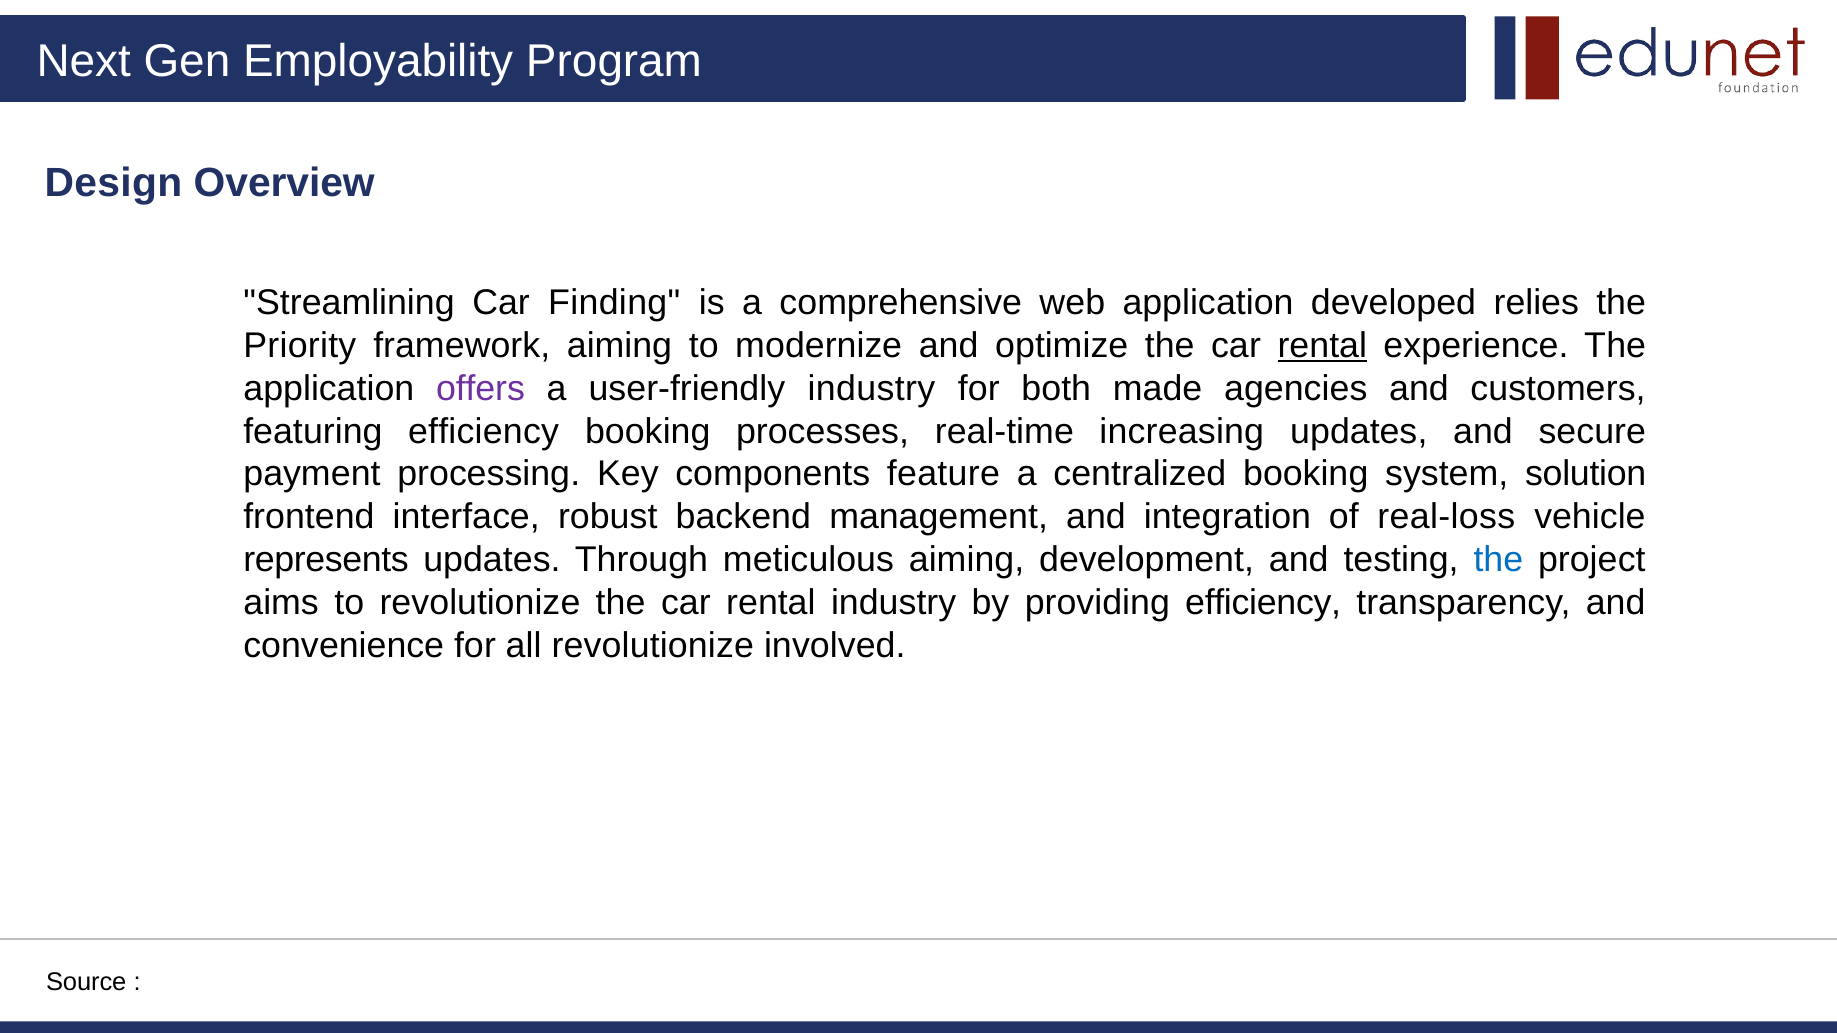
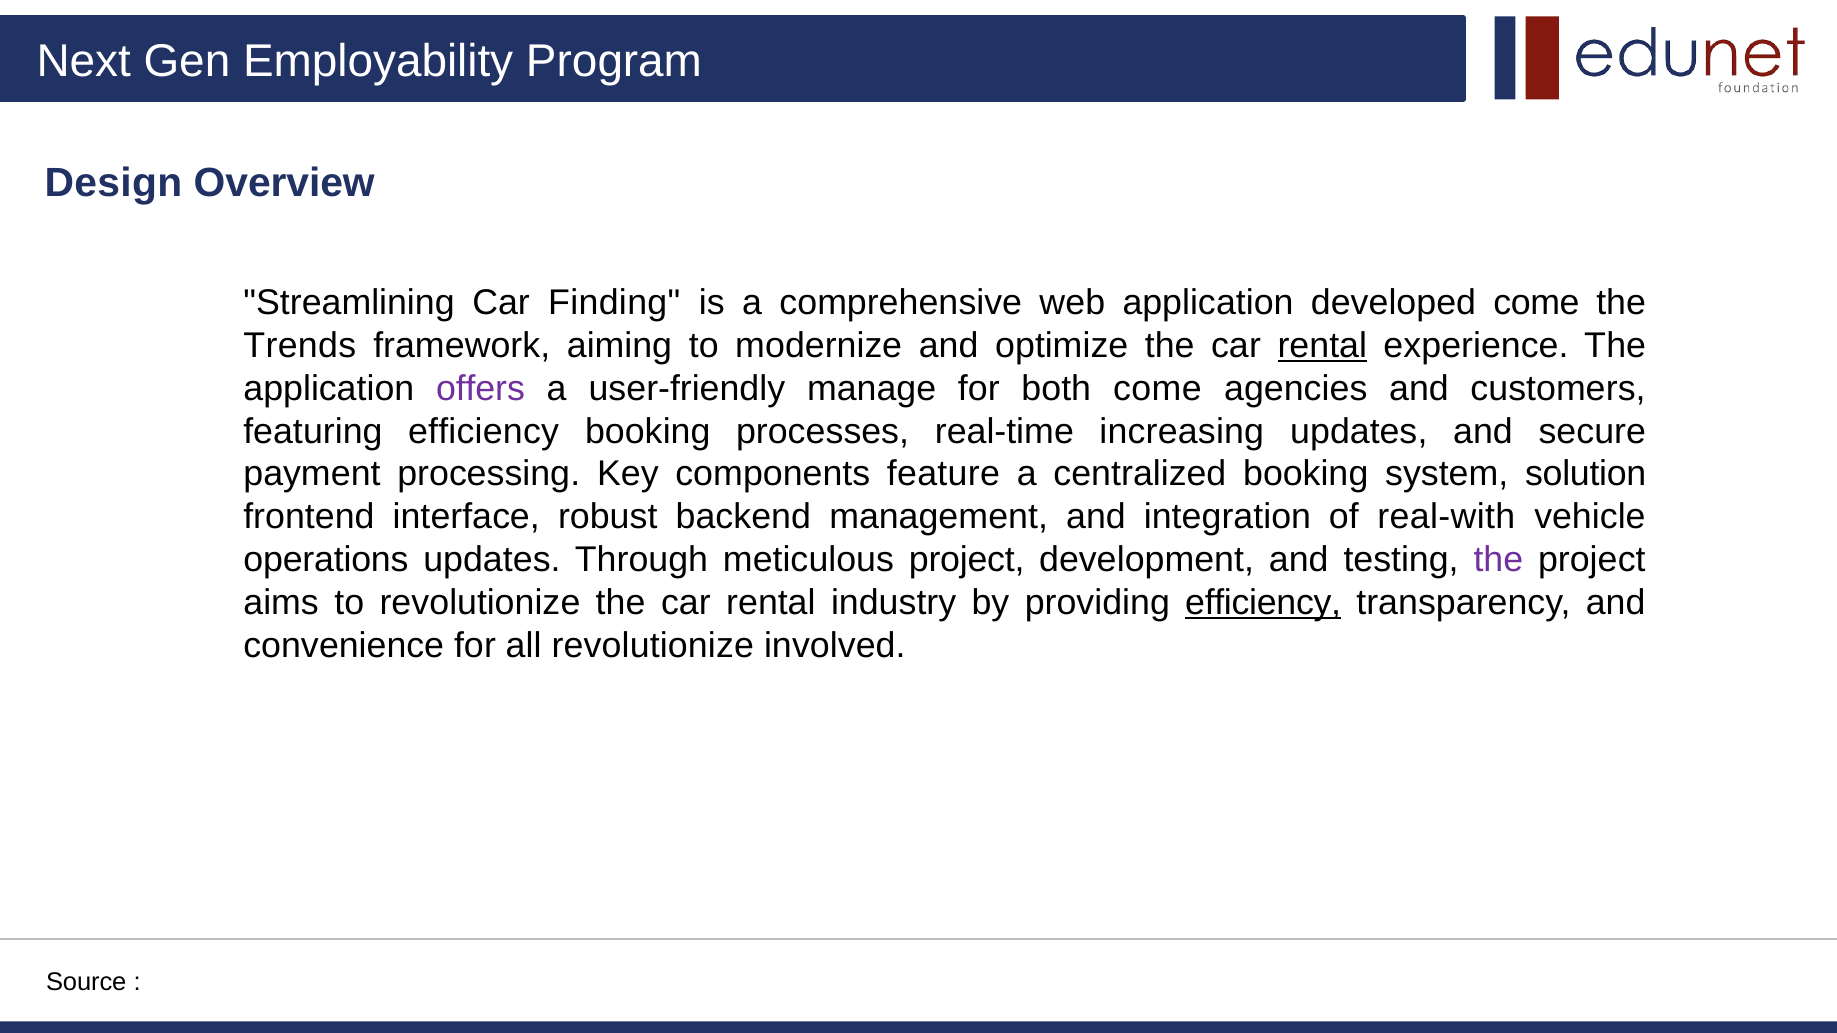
developed relies: relies -> come
Priority: Priority -> Trends
user-friendly industry: industry -> manage
both made: made -> come
real-loss: real-loss -> real-with
represents: represents -> operations
meticulous aiming: aiming -> project
the at (1498, 560) colour: blue -> purple
efficiency at (1263, 603) underline: none -> present
